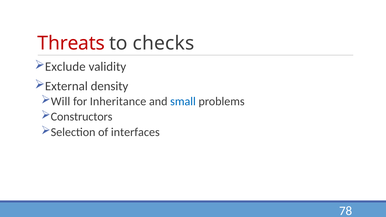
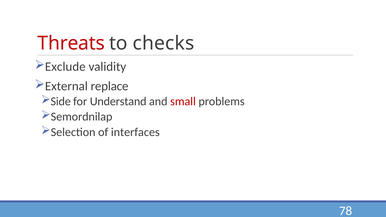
density: density -> replace
Will: Will -> Side
Inheritance: Inheritance -> Understand
small colour: blue -> red
Constructors: Constructors -> Semordnilap
